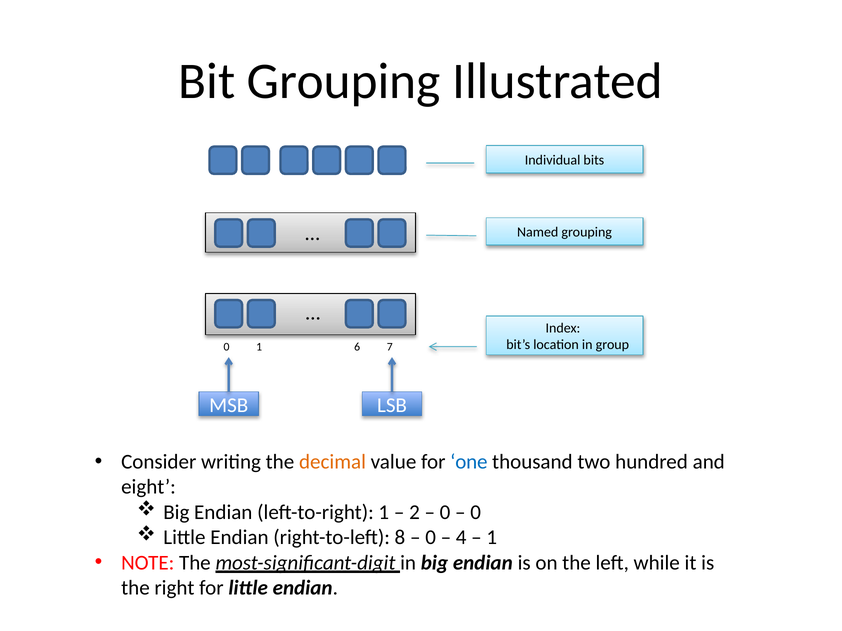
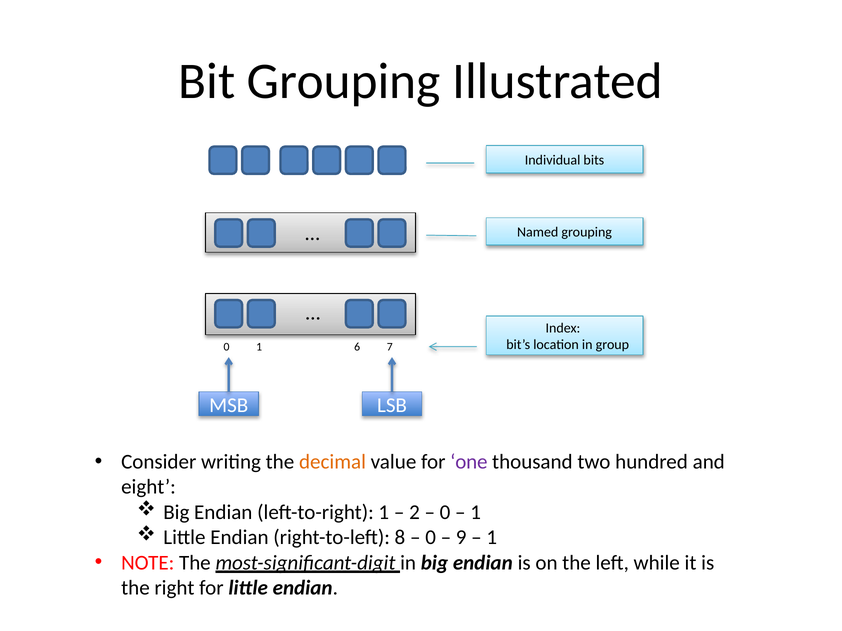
one colour: blue -> purple
0 at (476, 513): 0 -> 1
4: 4 -> 9
